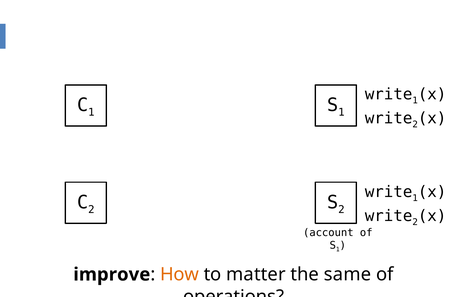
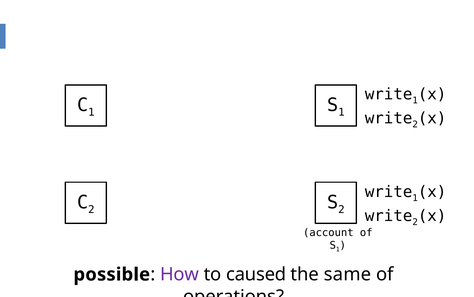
improve: improve -> possible
How colour: orange -> purple
matter: matter -> caused
